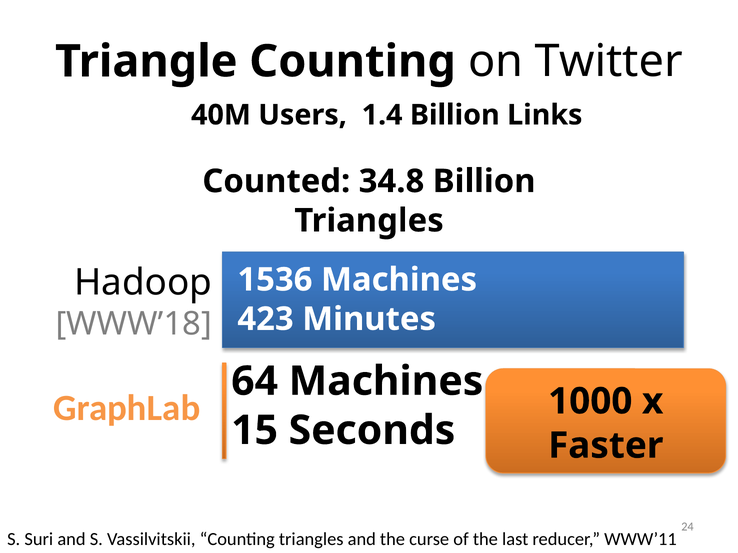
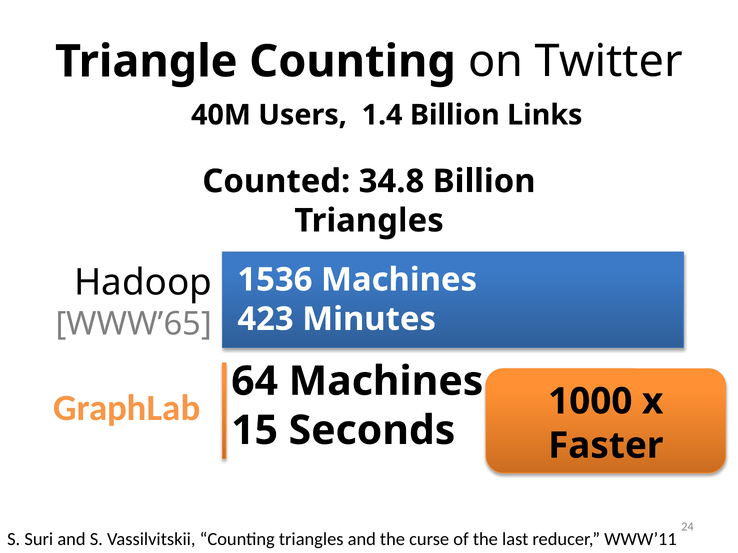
WWW’18: WWW’18 -> WWW’65
